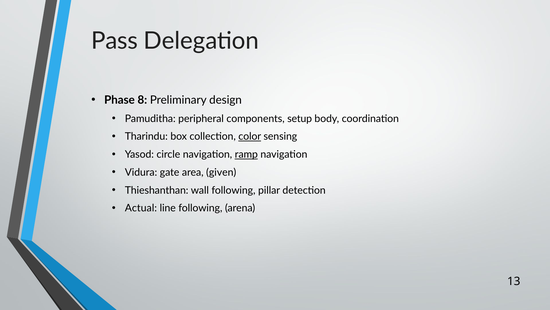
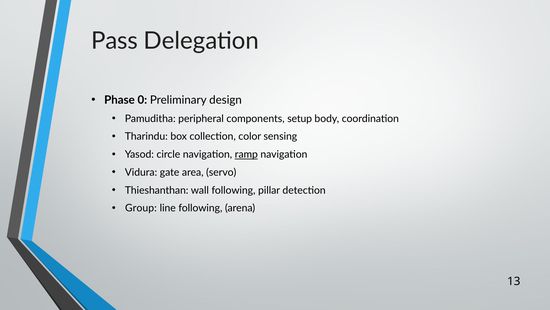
8: 8 -> 0
color underline: present -> none
given: given -> servo
Actual: Actual -> Group
